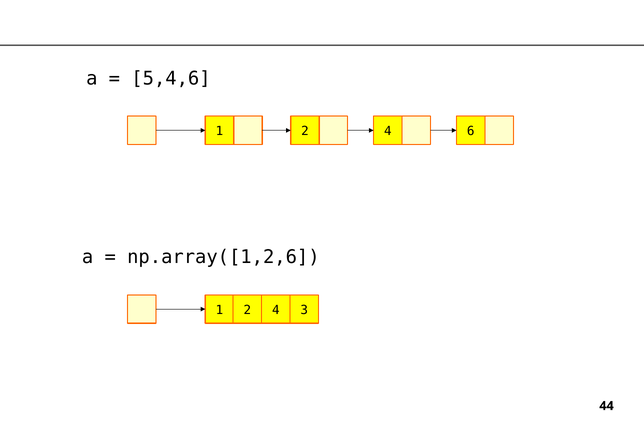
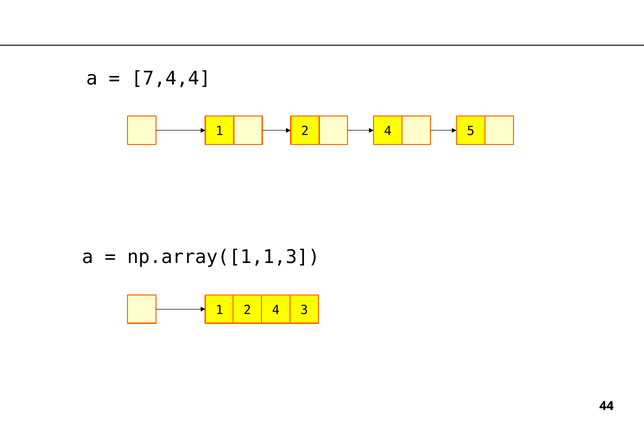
5,4,6: 5,4,6 -> 7,4,4
6: 6 -> 5
np.array([1,2,6: np.array([1,2,6 -> np.array([1,1,3
